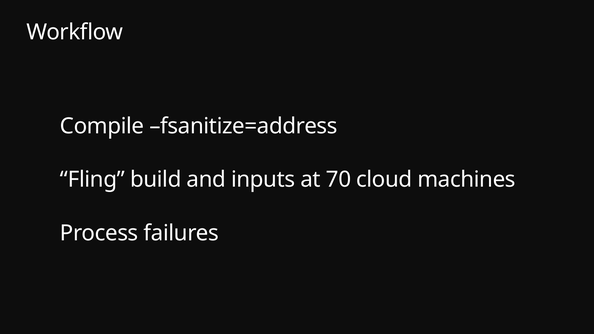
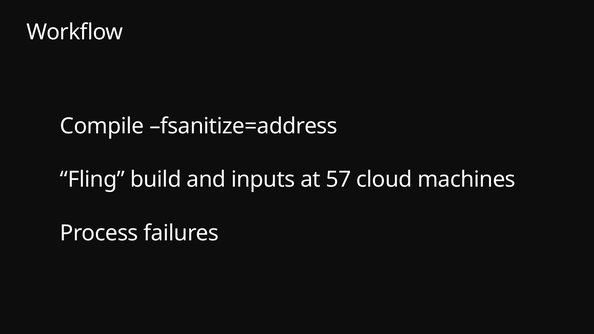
70: 70 -> 57
